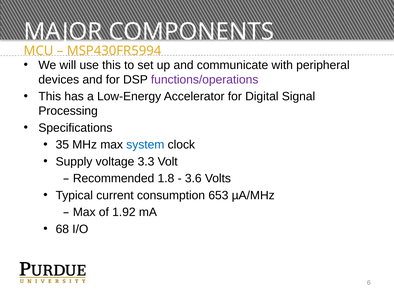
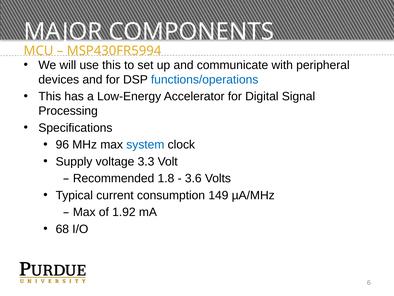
functions/operations colour: purple -> blue
35: 35 -> 96
653: 653 -> 149
